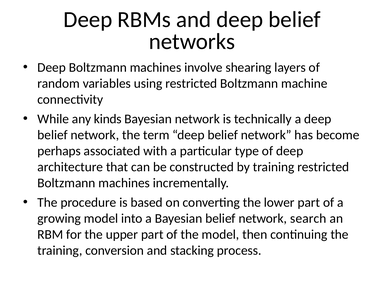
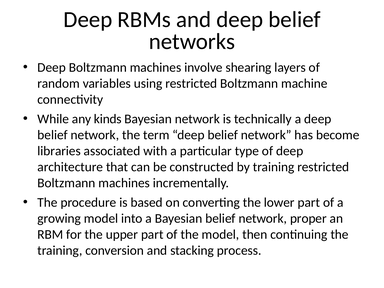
perhaps: perhaps -> libraries
search: search -> proper
